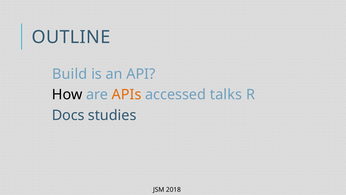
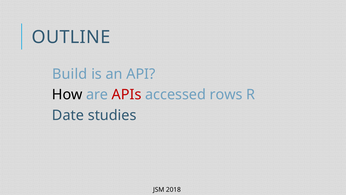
APIs colour: orange -> red
talks: talks -> rows
Docs: Docs -> Date
